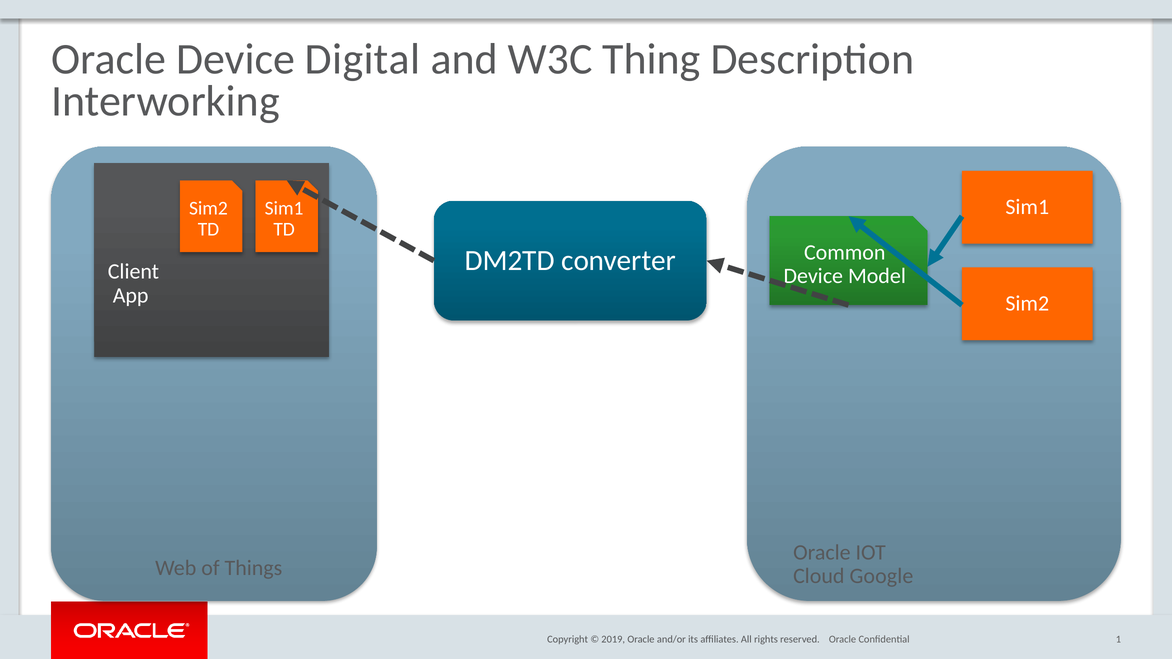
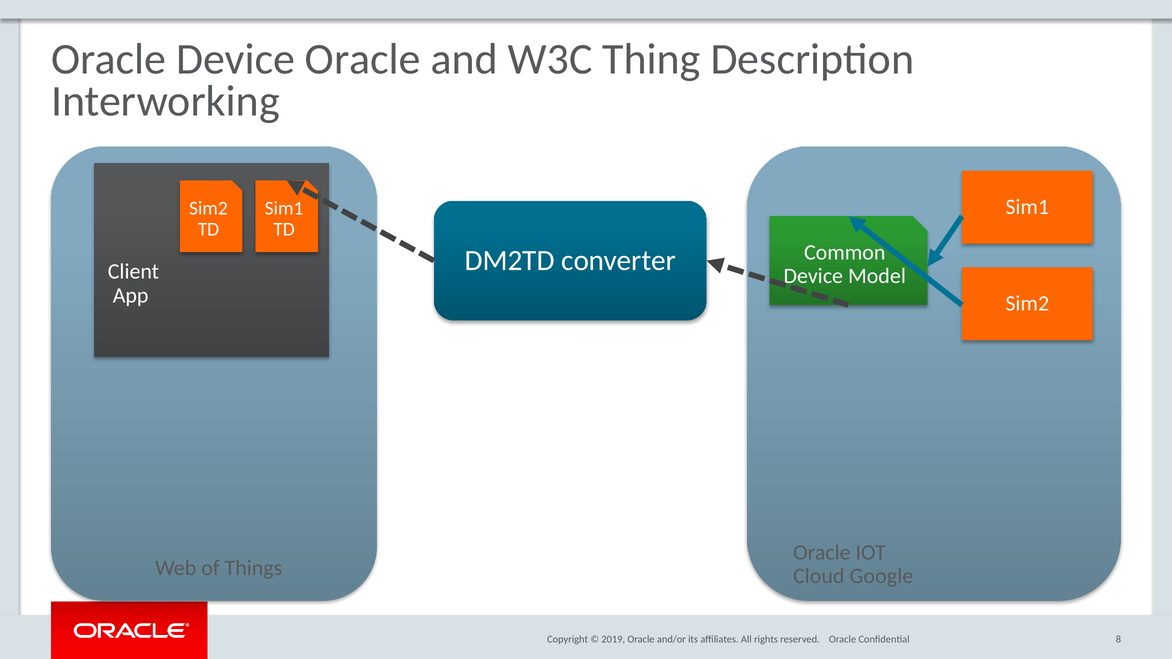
Device Digital: Digital -> Oracle
1: 1 -> 8
